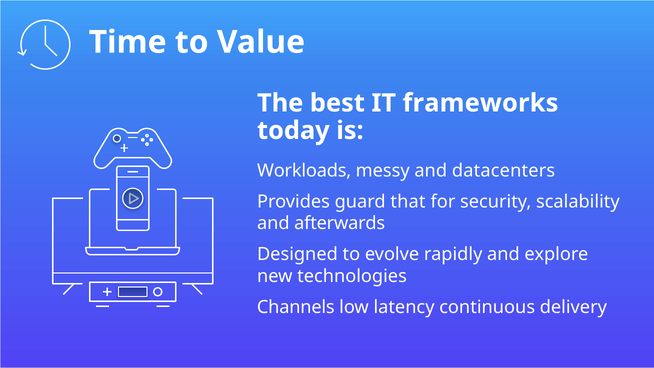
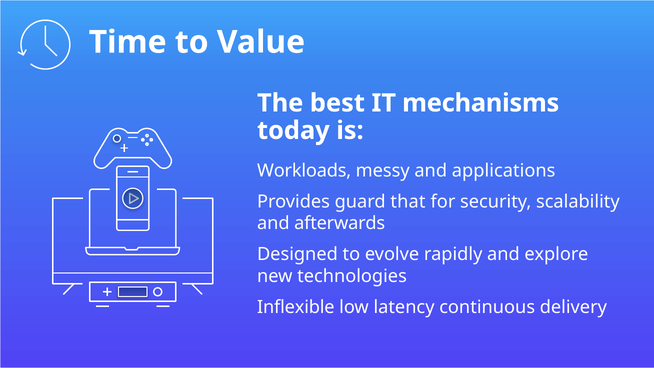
frameworks: frameworks -> mechanisms
datacenters: datacenters -> applications
Channels: Channels -> Inflexible
